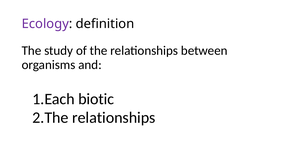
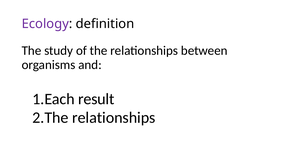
biotic: biotic -> result
